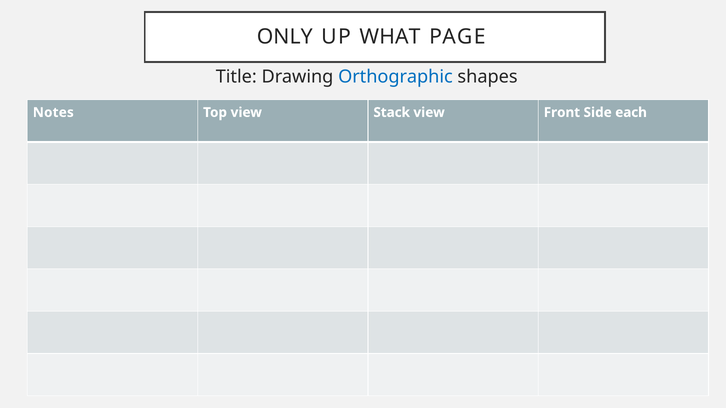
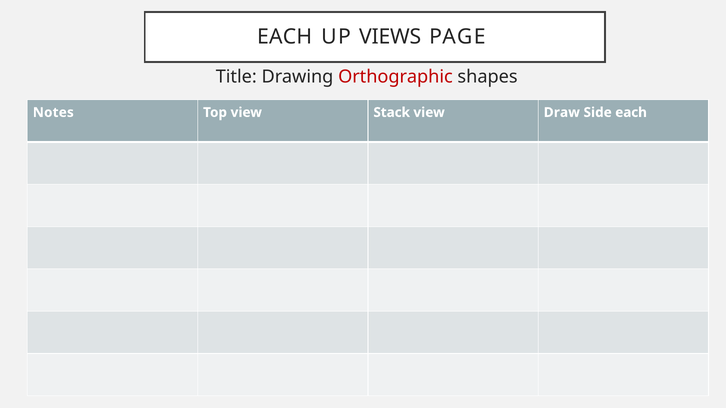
ONLY at (285, 37): ONLY -> EACH
WHAT: WHAT -> VIEWS
Orthographic colour: blue -> red
Front: Front -> Draw
